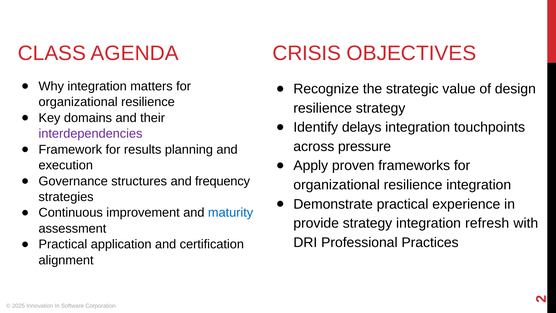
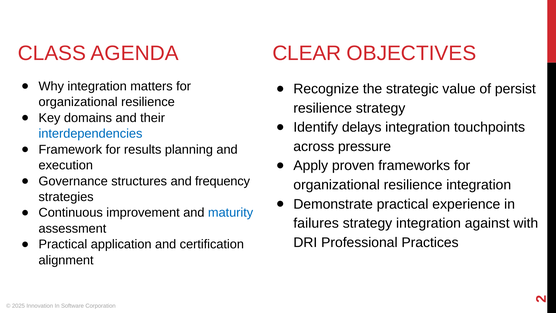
CRISIS: CRISIS -> CLEAR
design: design -> persist
interdependencies colour: purple -> blue
provide: provide -> failures
refresh: refresh -> against
